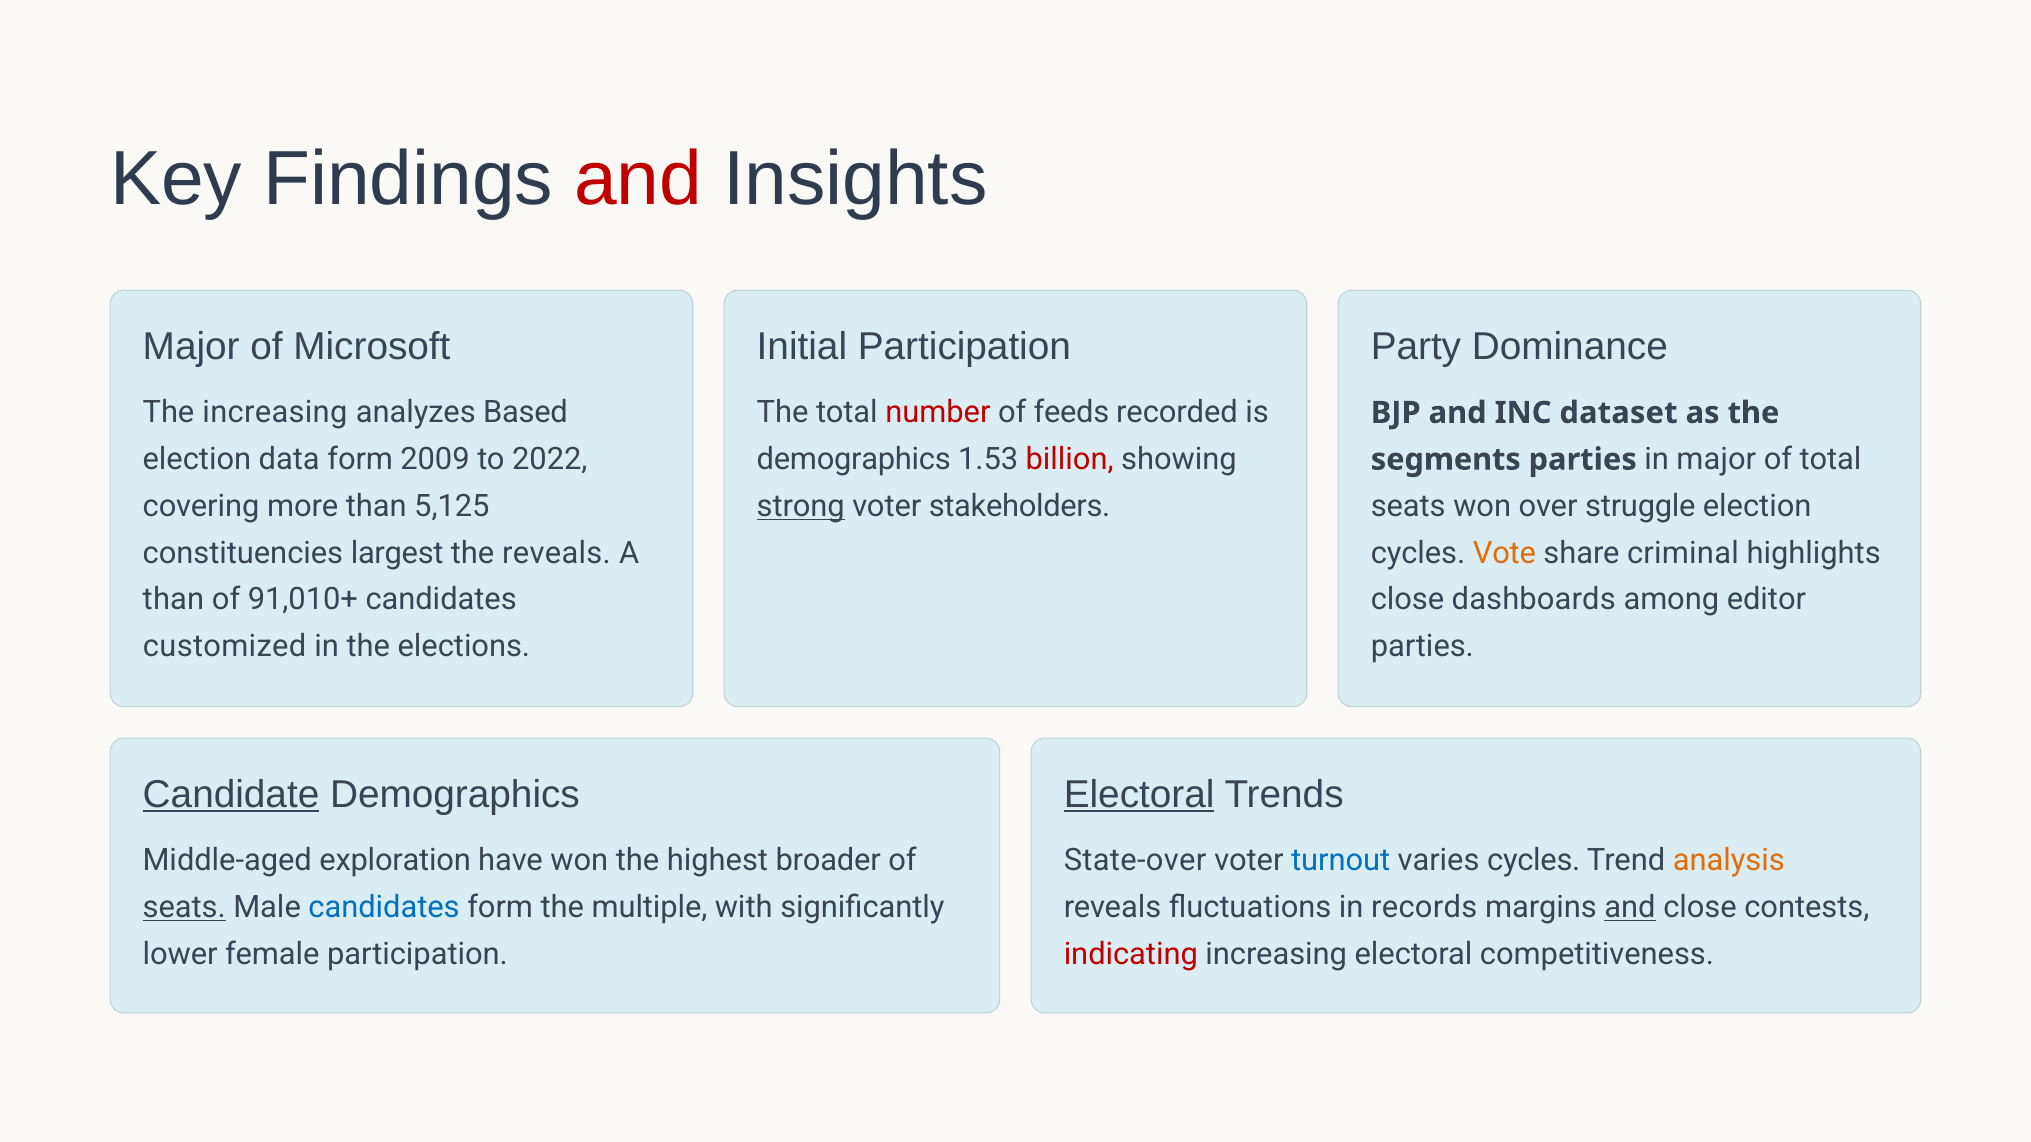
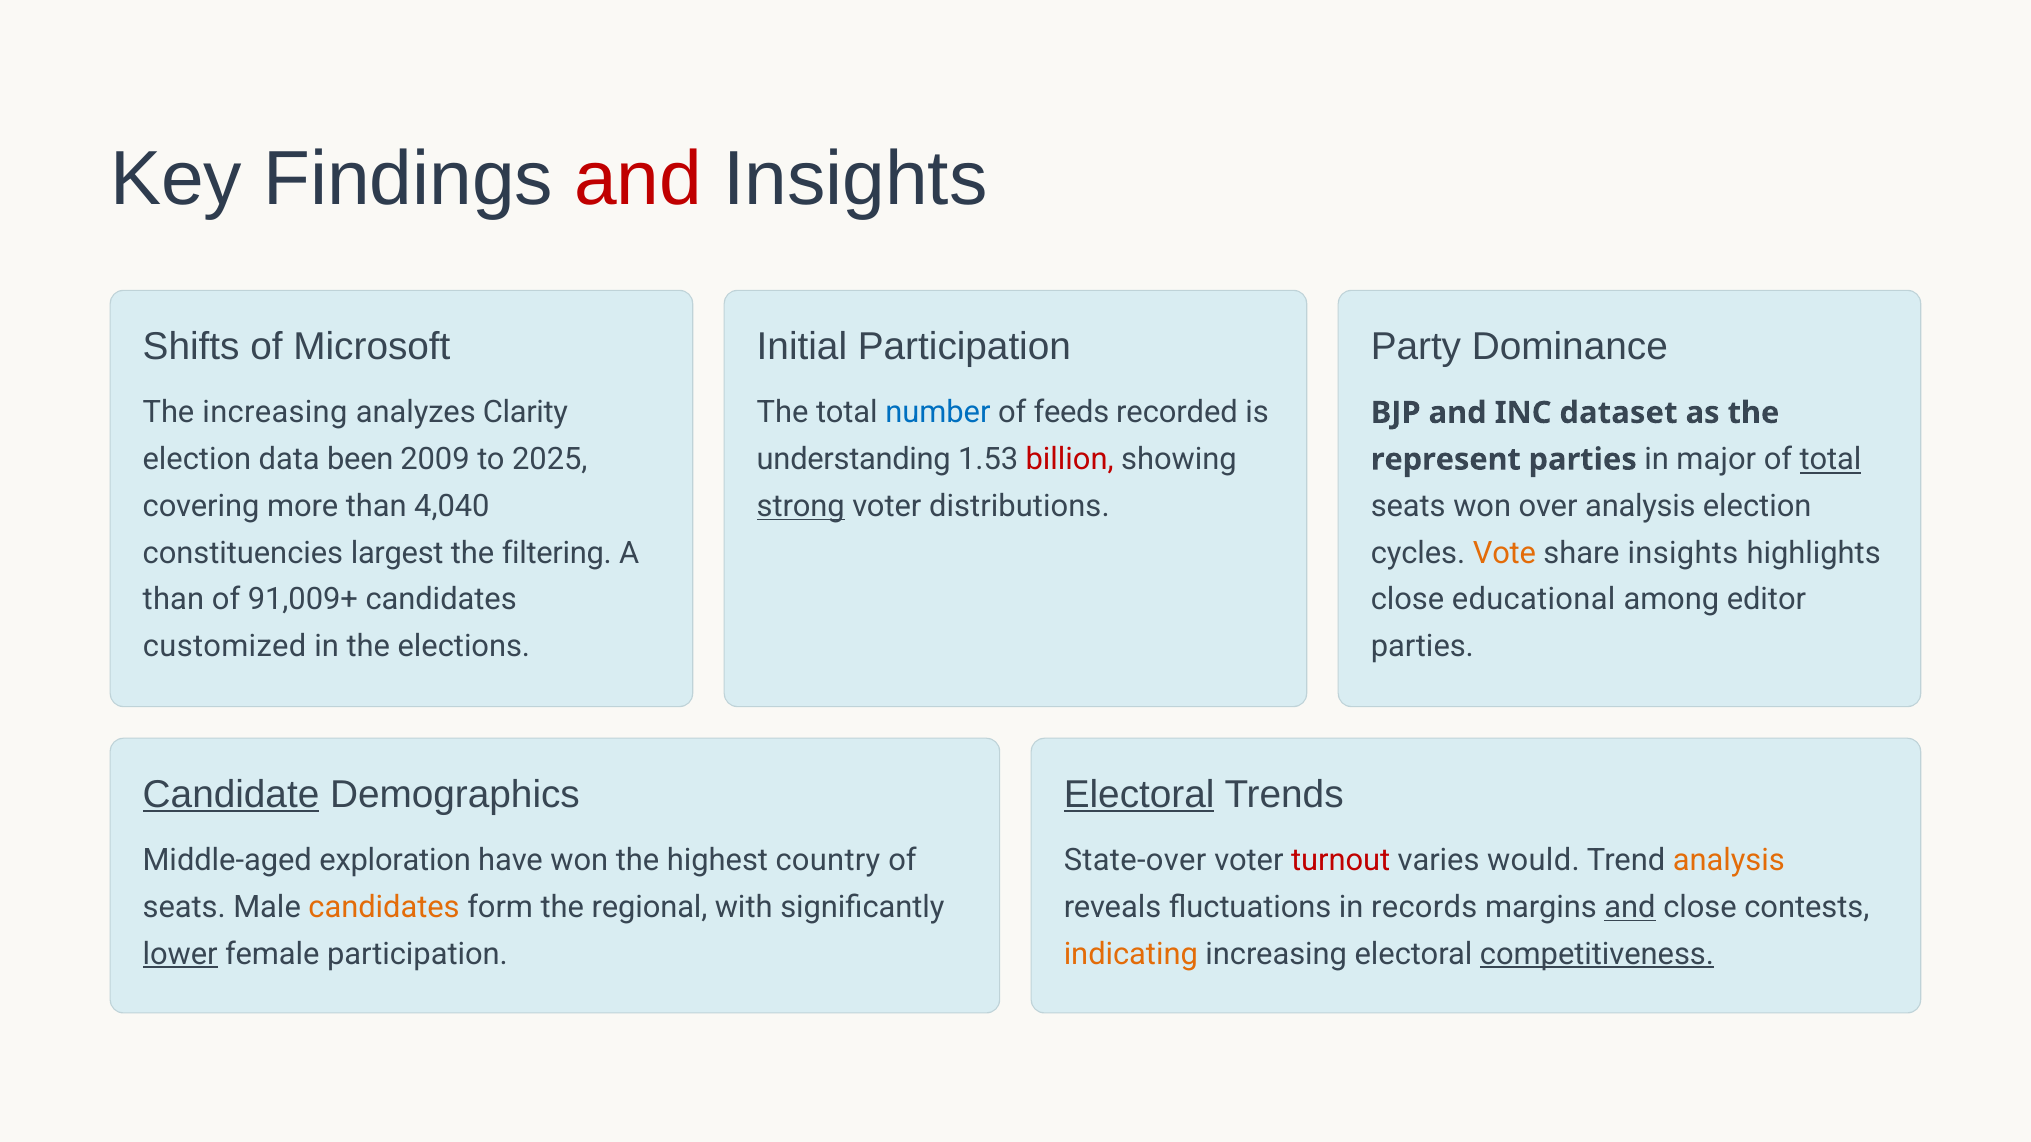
Major at (191, 347): Major -> Shifts
Based: Based -> Clarity
number colour: red -> blue
data form: form -> been
2022: 2022 -> 2025
demographics at (854, 460): demographics -> understanding
segments: segments -> represent
total at (1831, 460) underline: none -> present
5,125: 5,125 -> 4,040
stakeholders: stakeholders -> distributions
over struggle: struggle -> analysis
the reveals: reveals -> filtering
share criminal: criminal -> insights
91,010+: 91,010+ -> 91,009+
dashboards: dashboards -> educational
broader: broader -> country
turnout colour: blue -> red
varies cycles: cycles -> would
seats at (184, 908) underline: present -> none
candidates at (384, 908) colour: blue -> orange
multiple: multiple -> regional
lower underline: none -> present
indicating colour: red -> orange
competitiveness underline: none -> present
